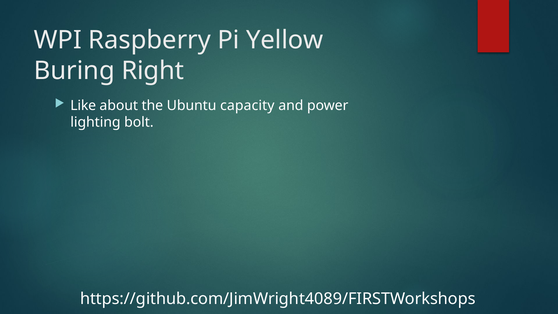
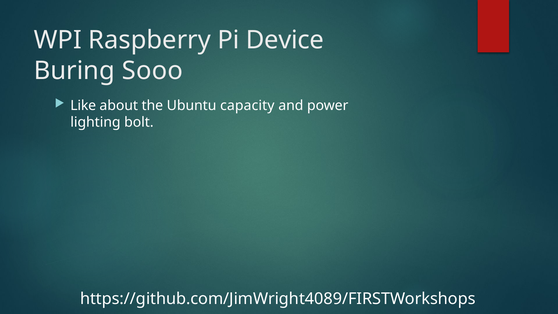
Yellow: Yellow -> Device
Right: Right -> Sooo
